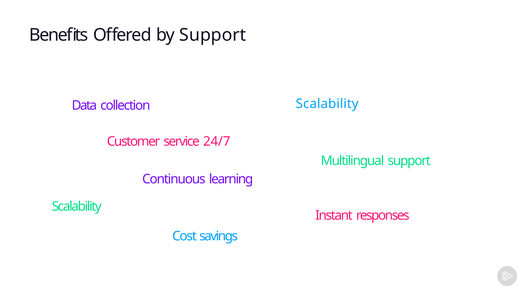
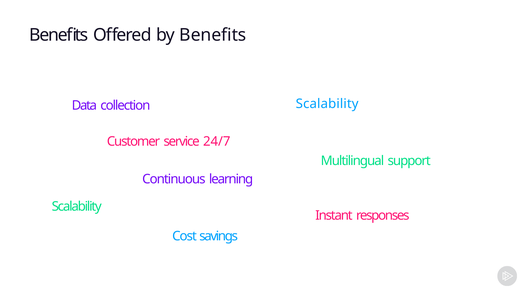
by Support: Support -> Benefits
